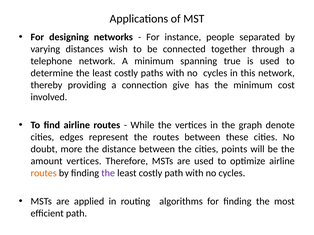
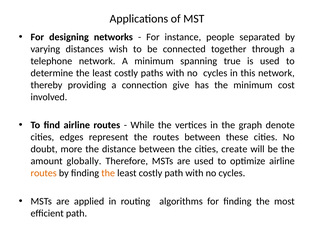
points: points -> create
amount vertices: vertices -> globally
the at (108, 174) colour: purple -> orange
